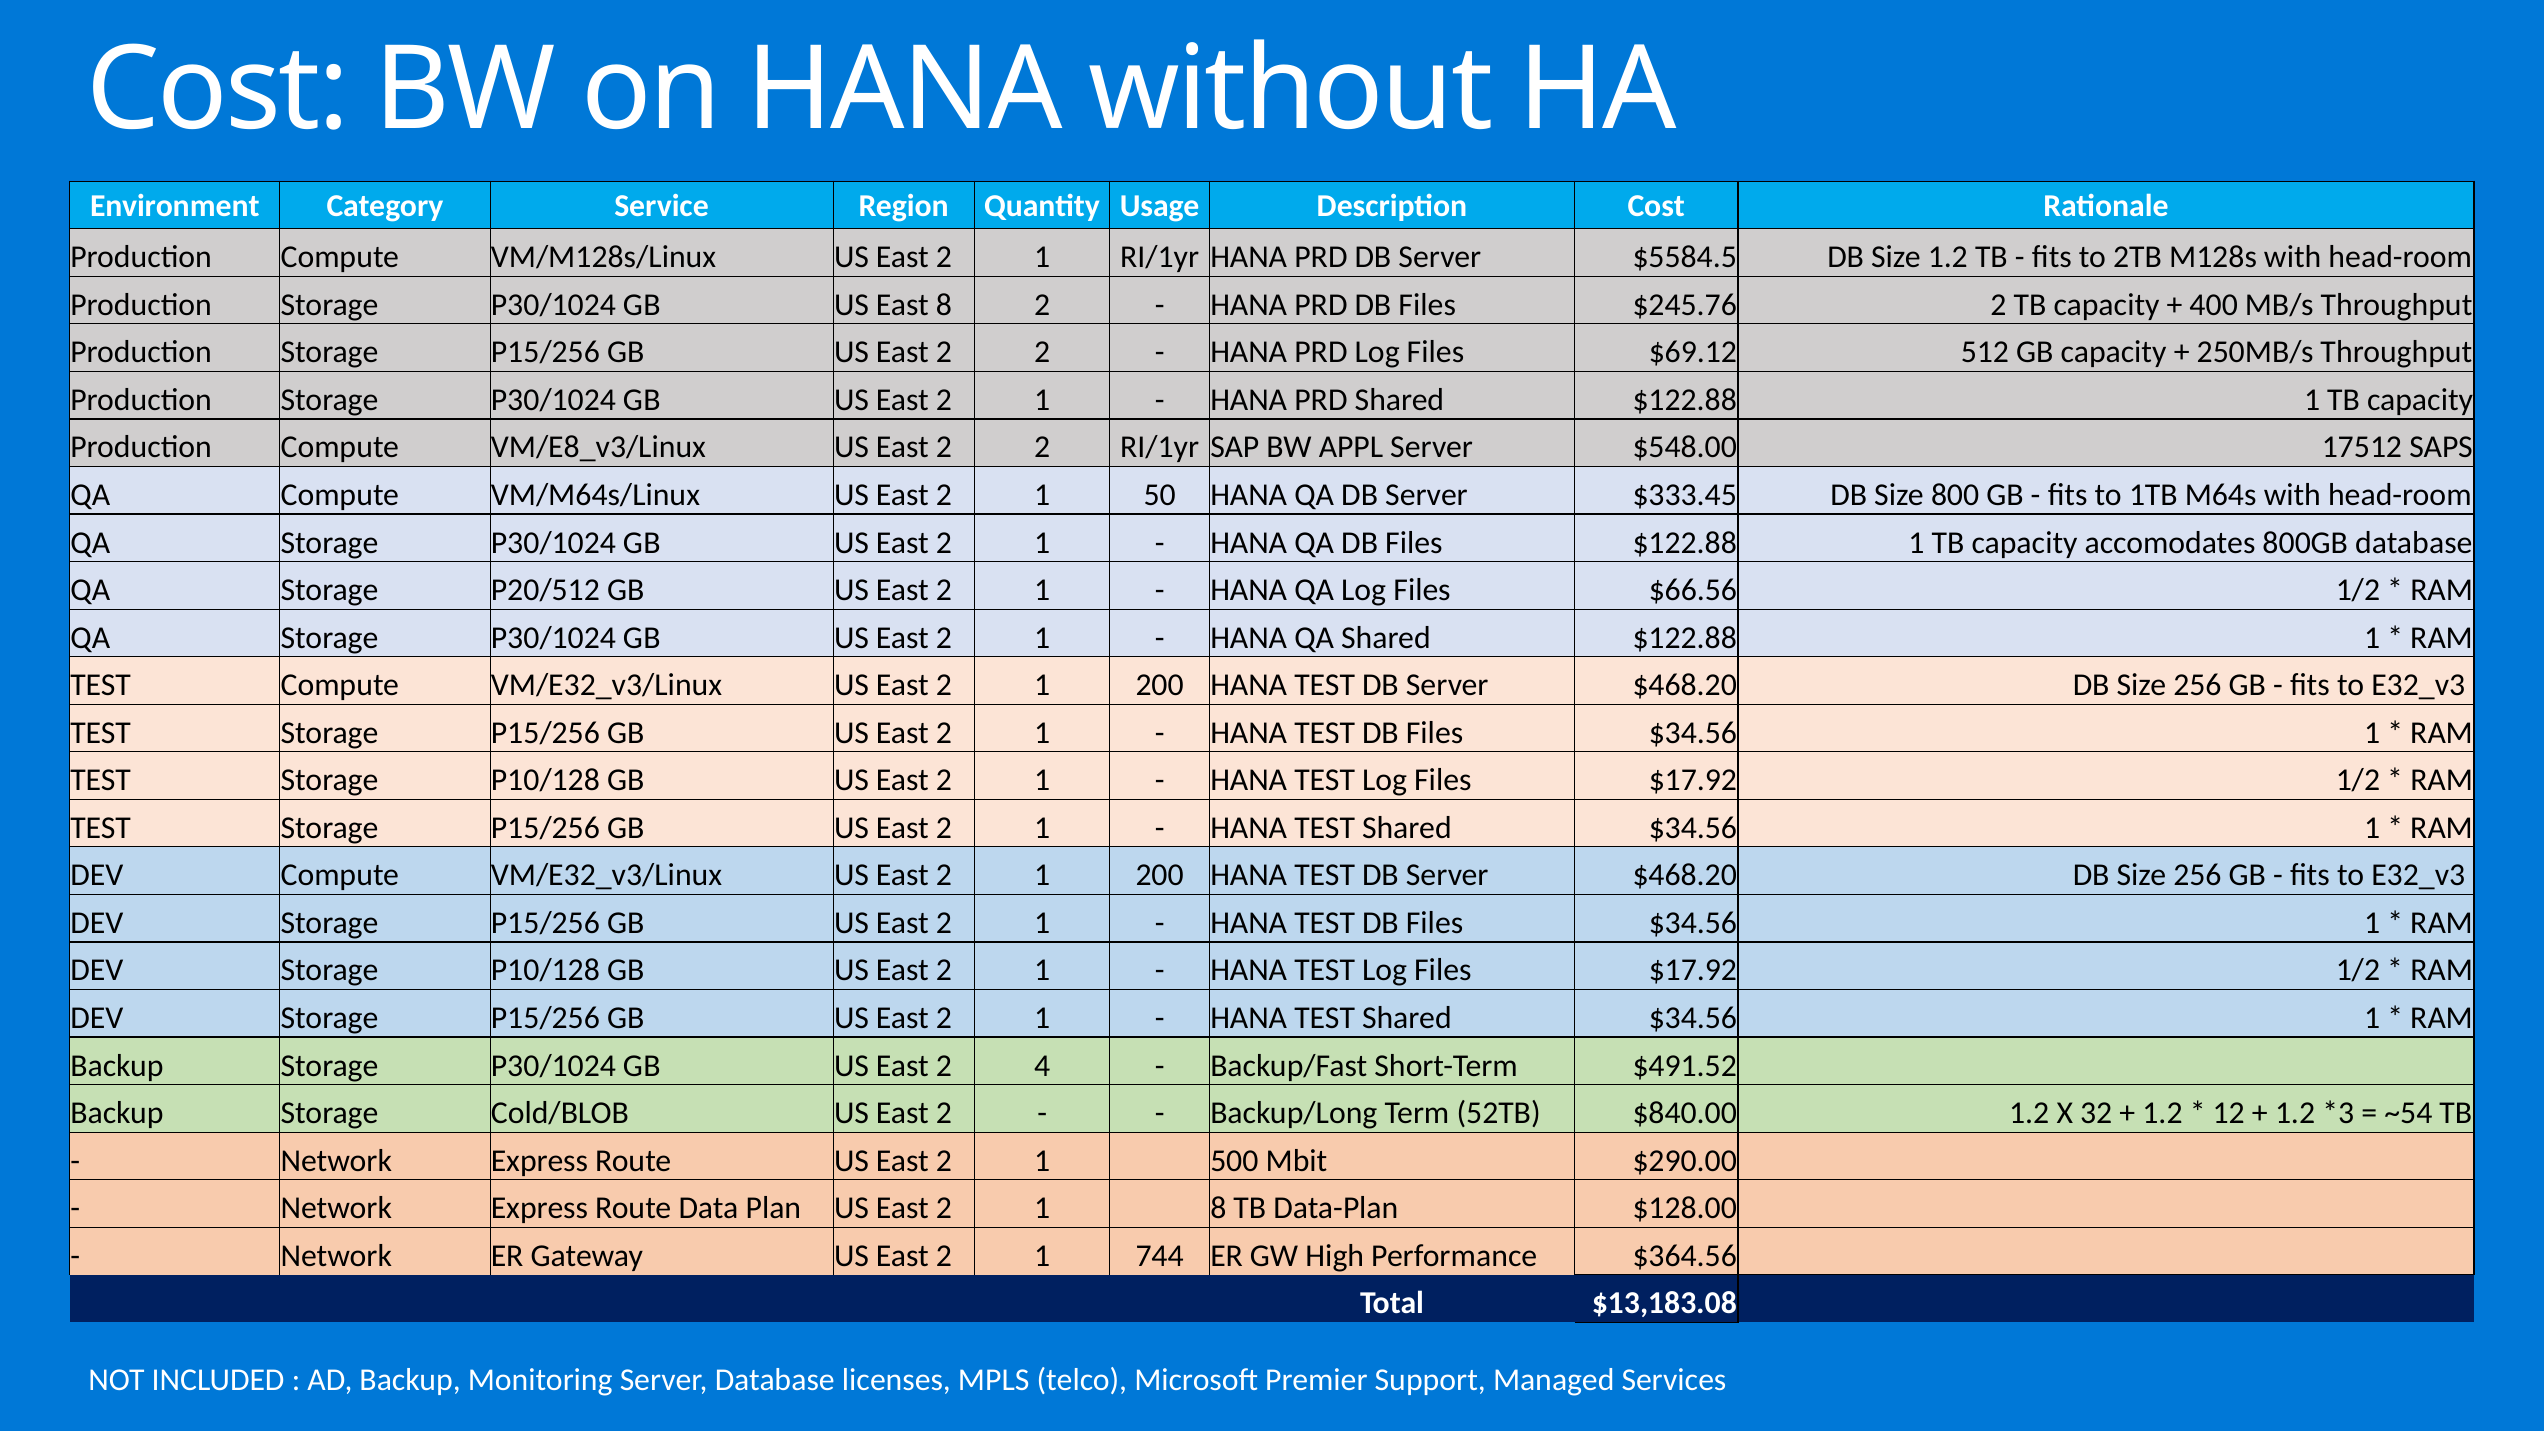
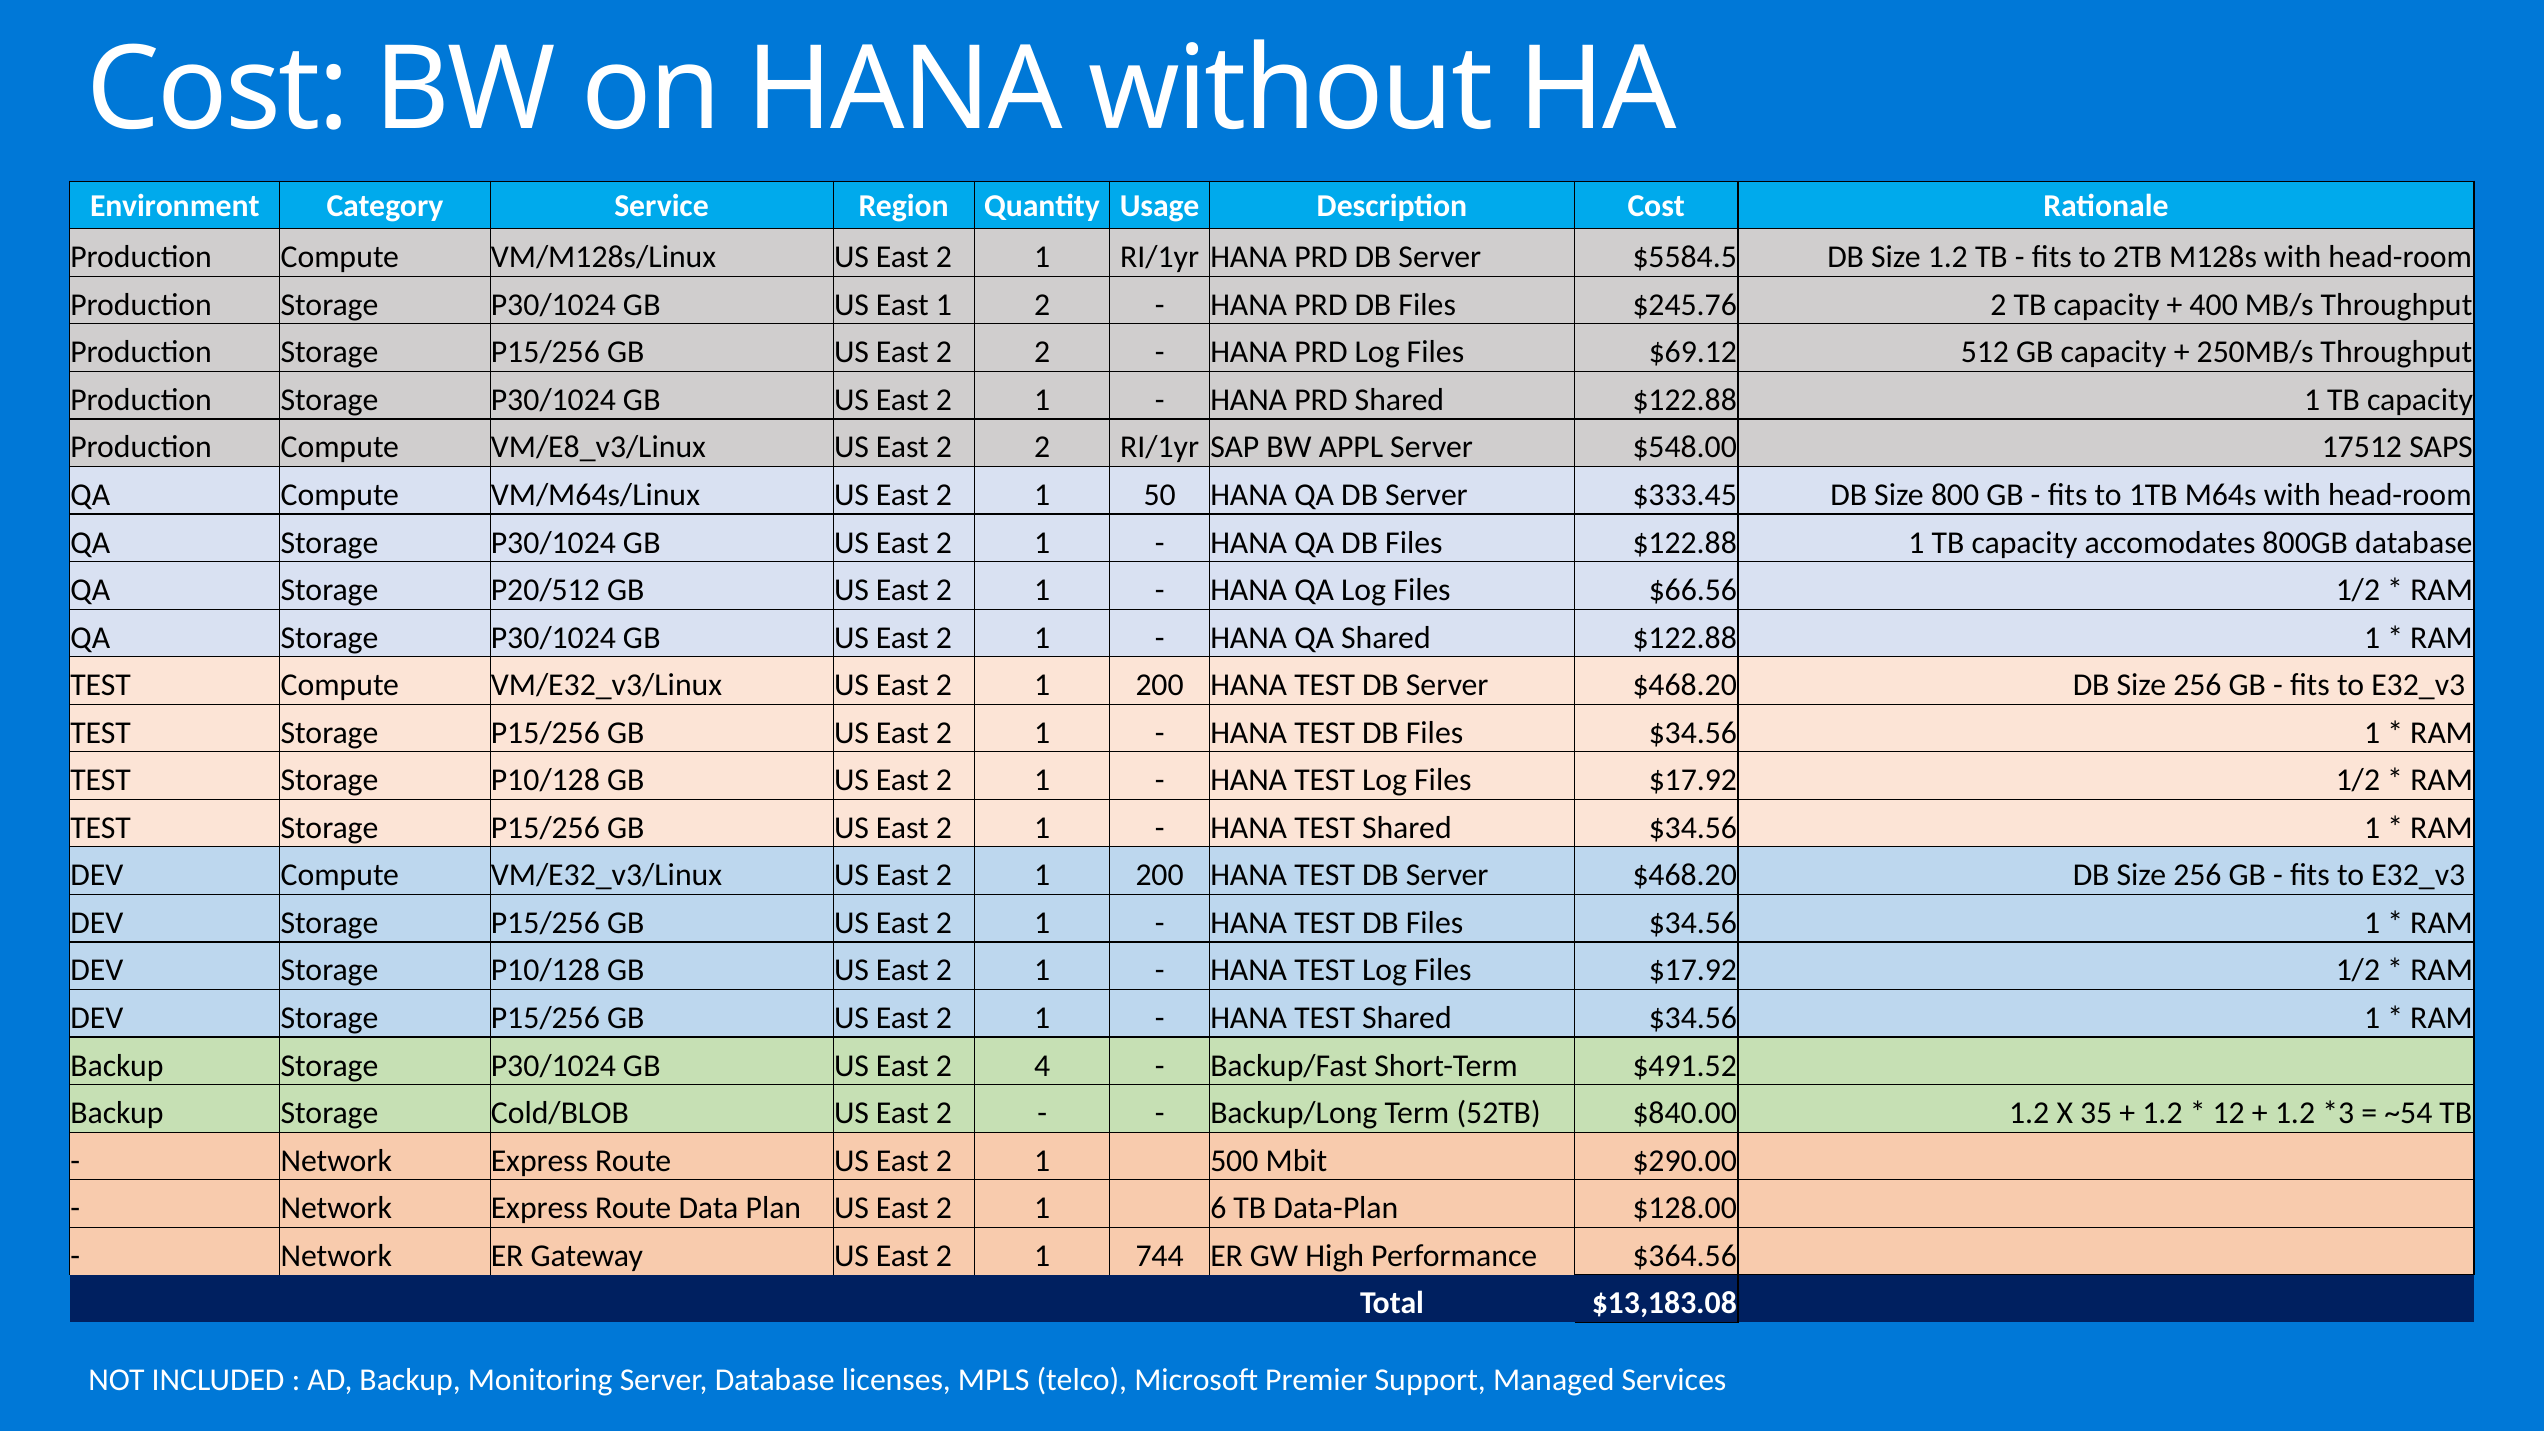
East 8: 8 -> 1
32: 32 -> 35
1 8: 8 -> 6
